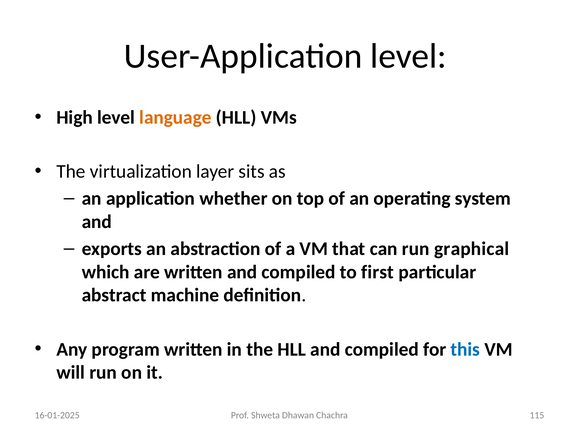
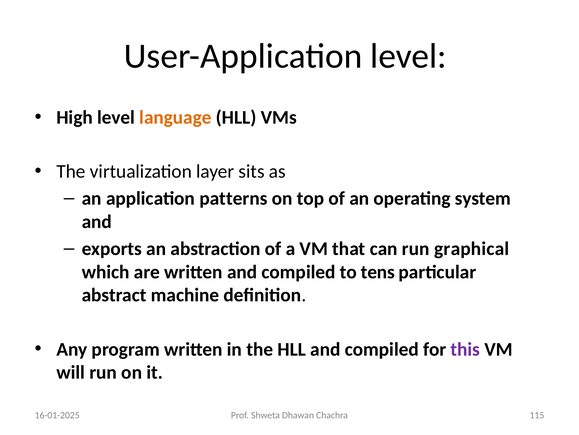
whether: whether -> patterns
first: first -> tens
this colour: blue -> purple
